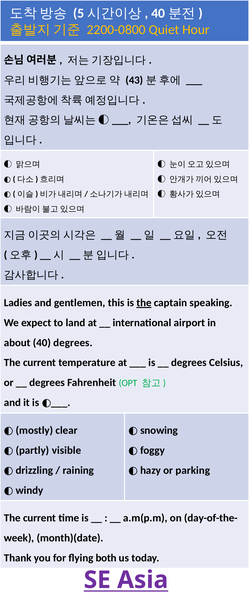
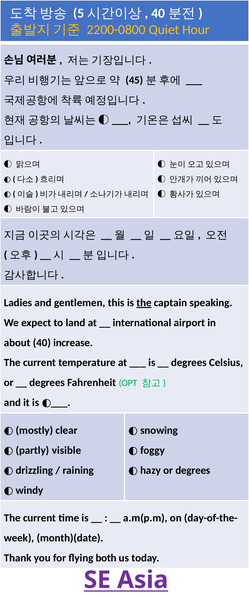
43: 43 -> 45
40 degrees: degrees -> increase
or parking: parking -> degrees
